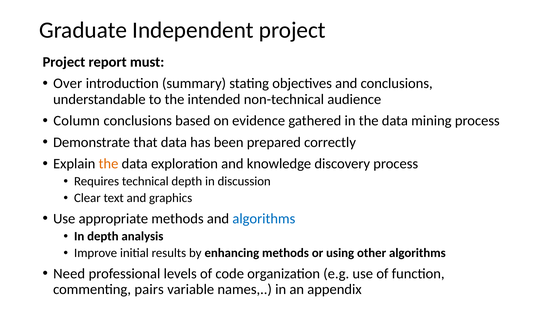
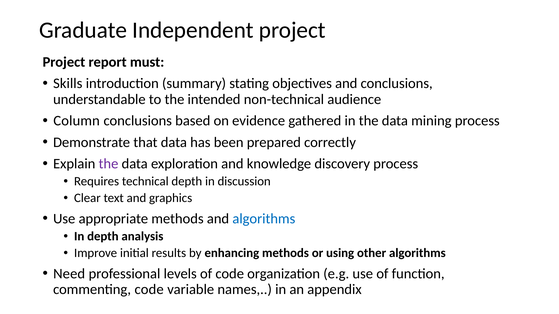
Over: Over -> Skills
the at (108, 164) colour: orange -> purple
commenting pairs: pairs -> code
